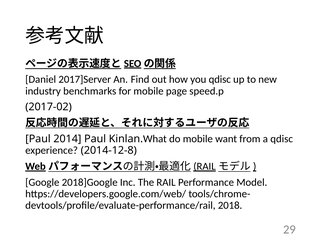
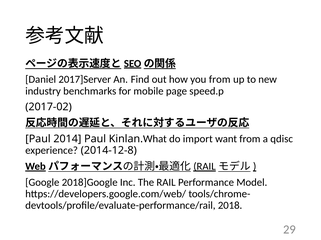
you qdisc: qdisc -> from
do mobile: mobile -> import
